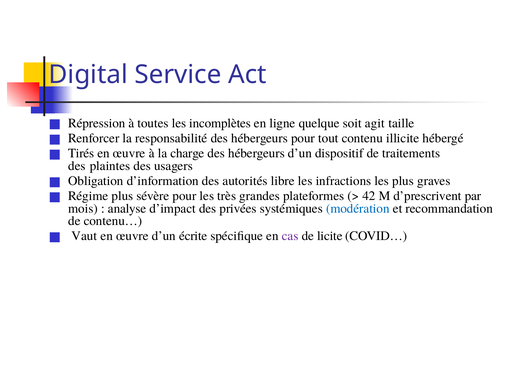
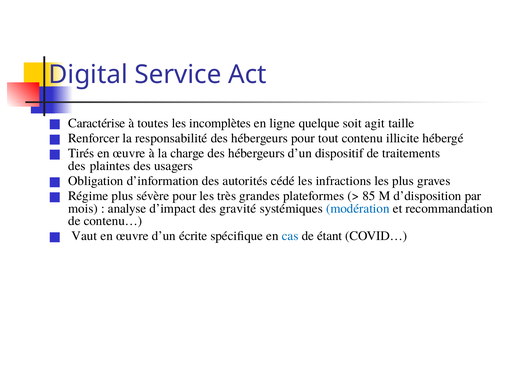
Répression: Répression -> Caractérise
libre: libre -> cédé
42: 42 -> 85
d’prescrivent: d’prescrivent -> d’disposition
privées: privées -> gravité
cas colour: purple -> blue
licite: licite -> étant
